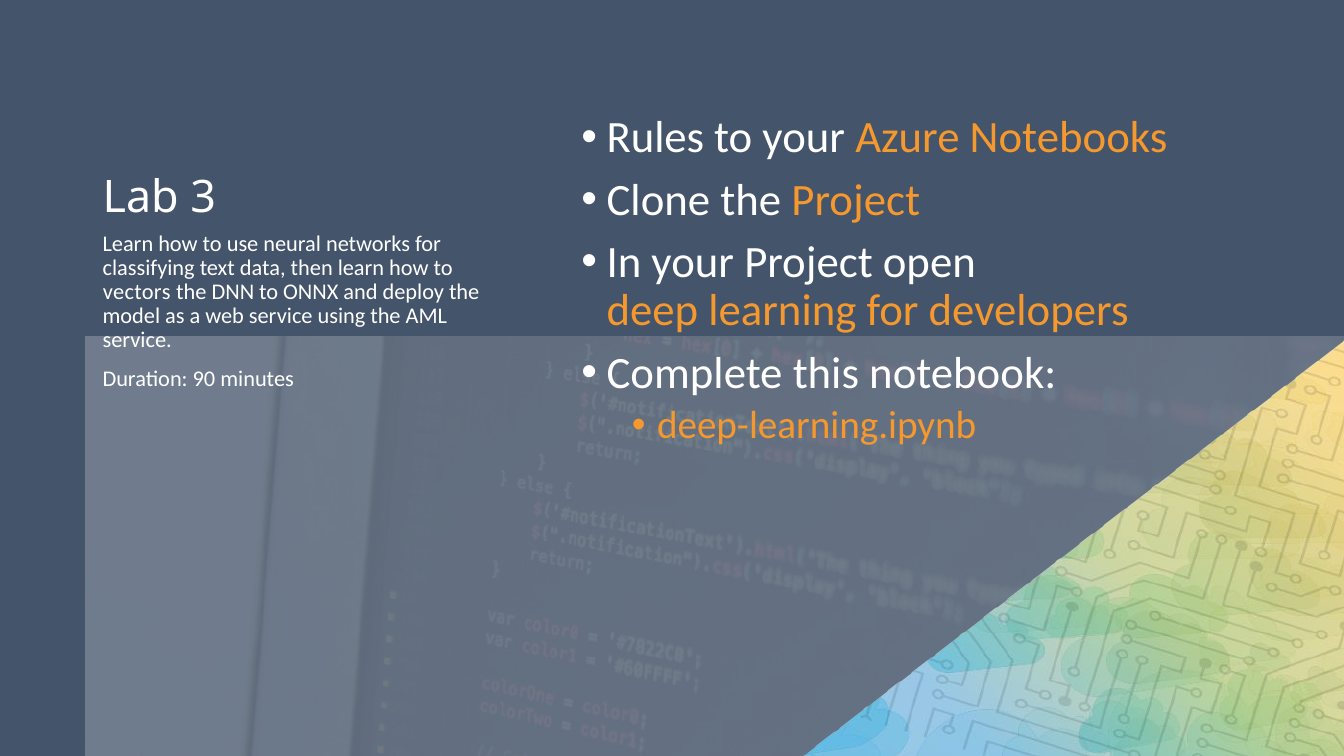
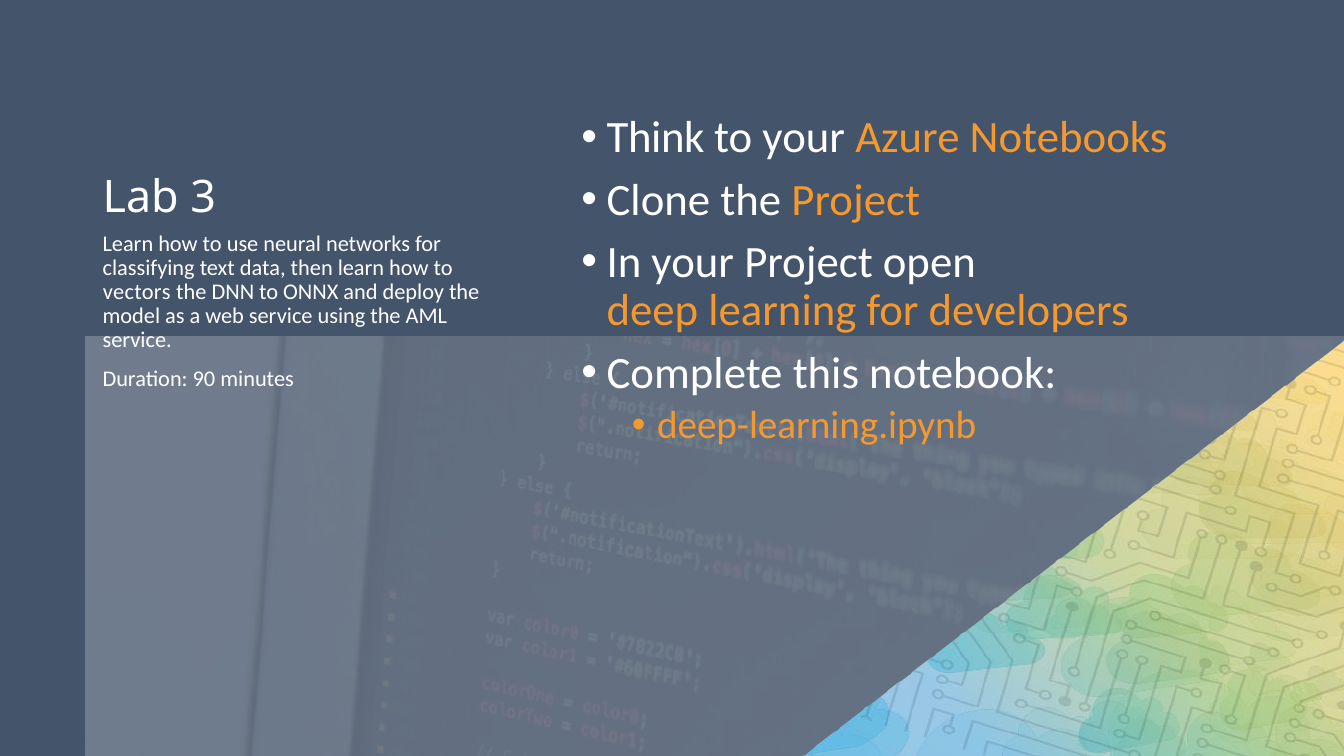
Rules: Rules -> Think
